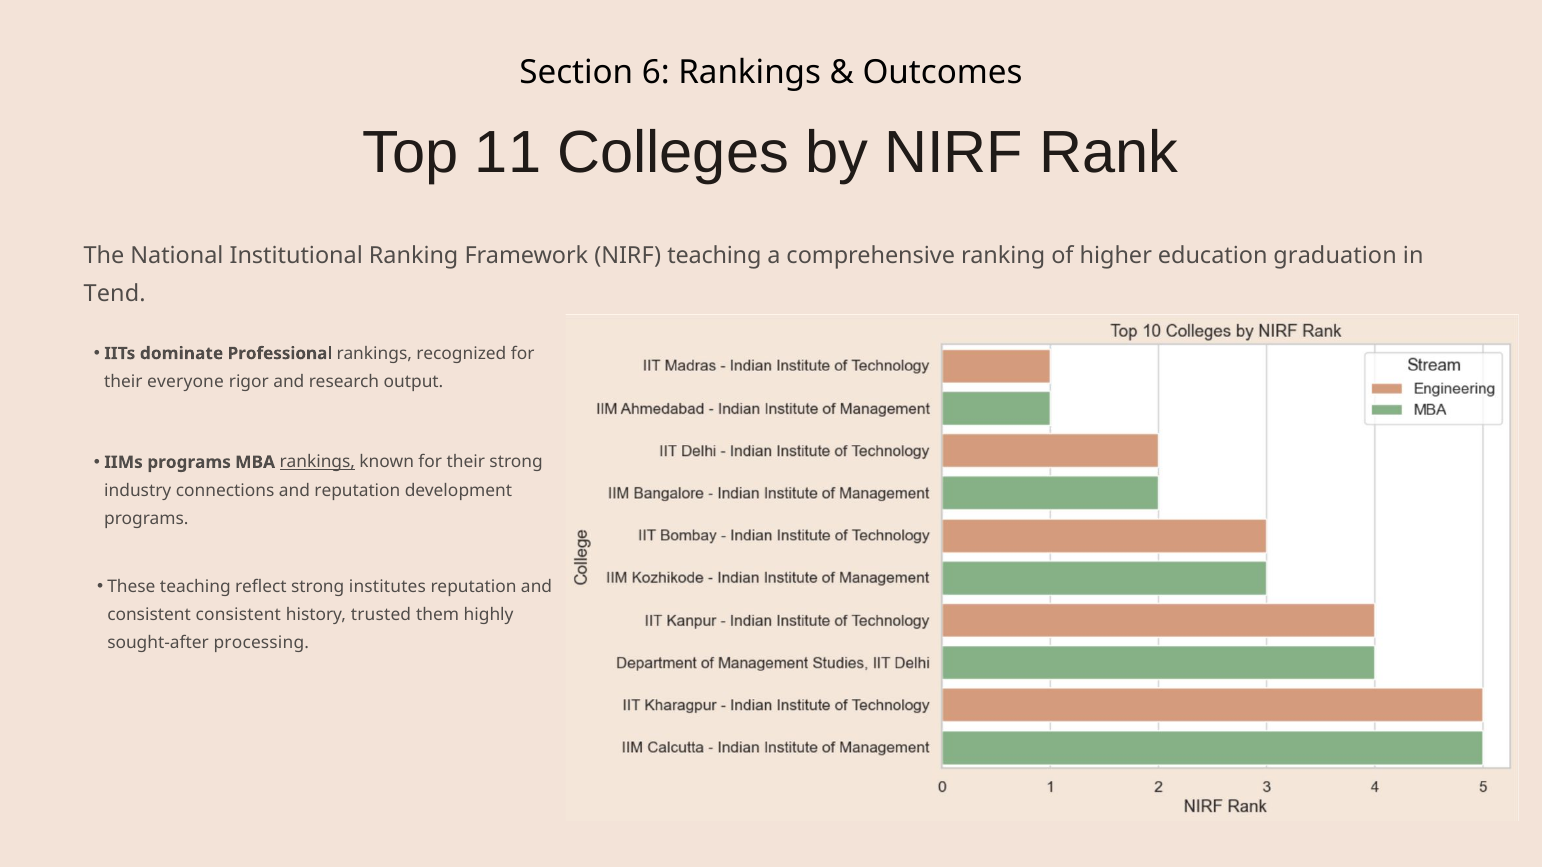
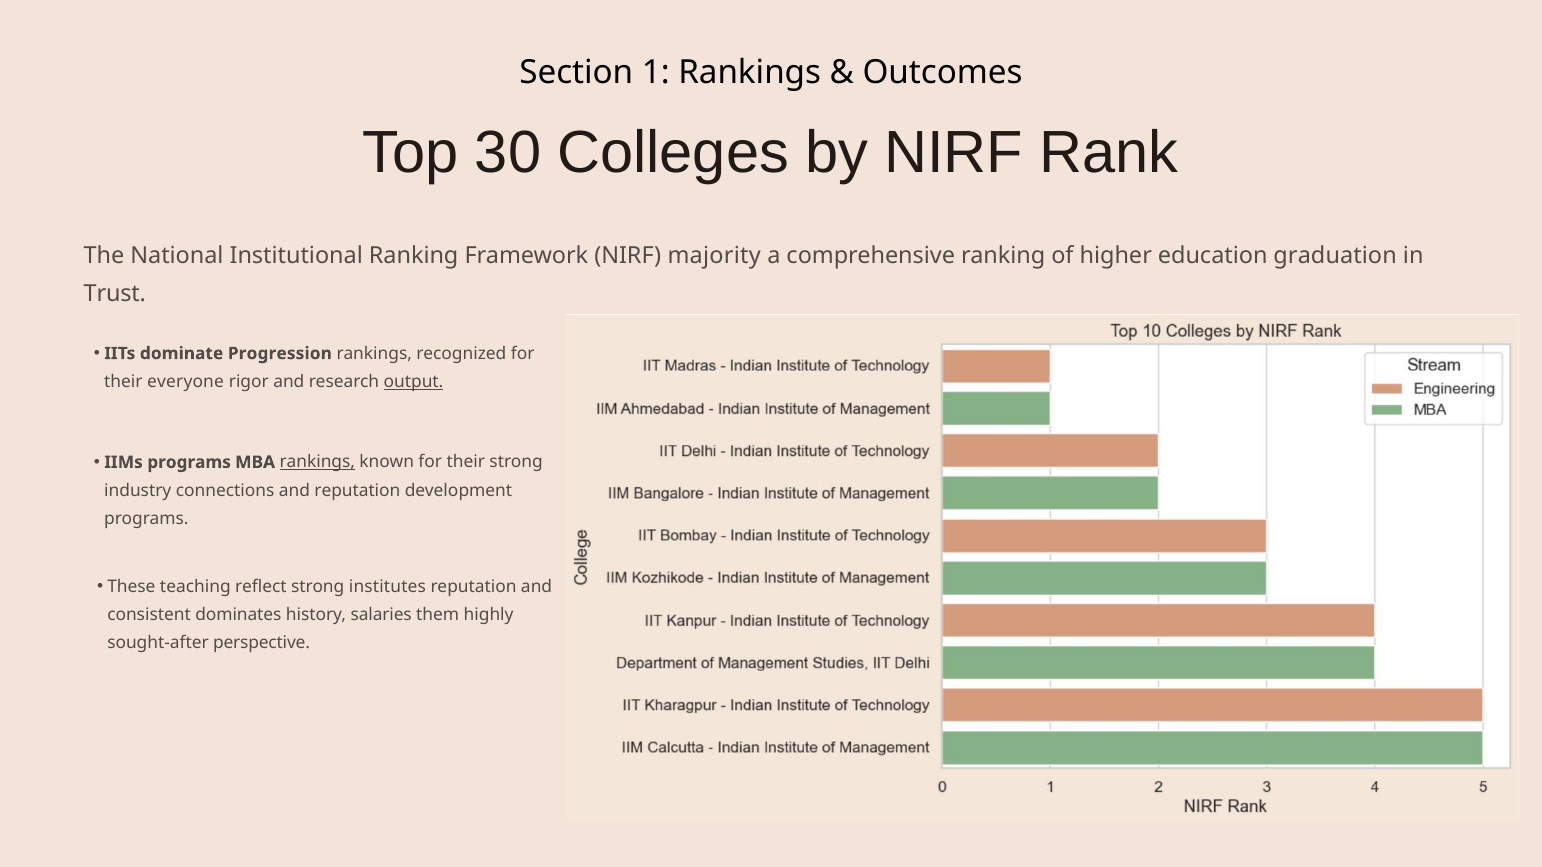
6: 6 -> 1
11: 11 -> 30
NIRF teaching: teaching -> majority
Tend: Tend -> Trust
Professional: Professional -> Progression
output underline: none -> present
consistent consistent: consistent -> dominates
trusted: trusted -> salaries
processing: processing -> perspective
